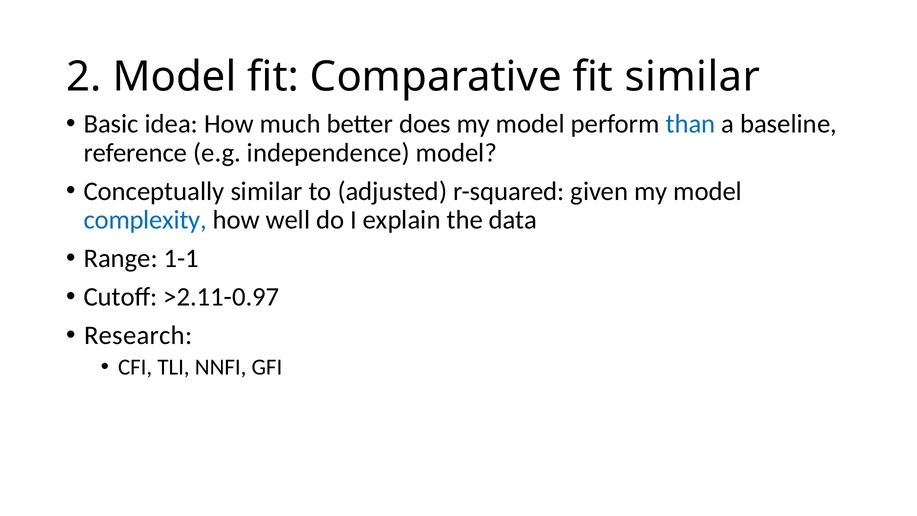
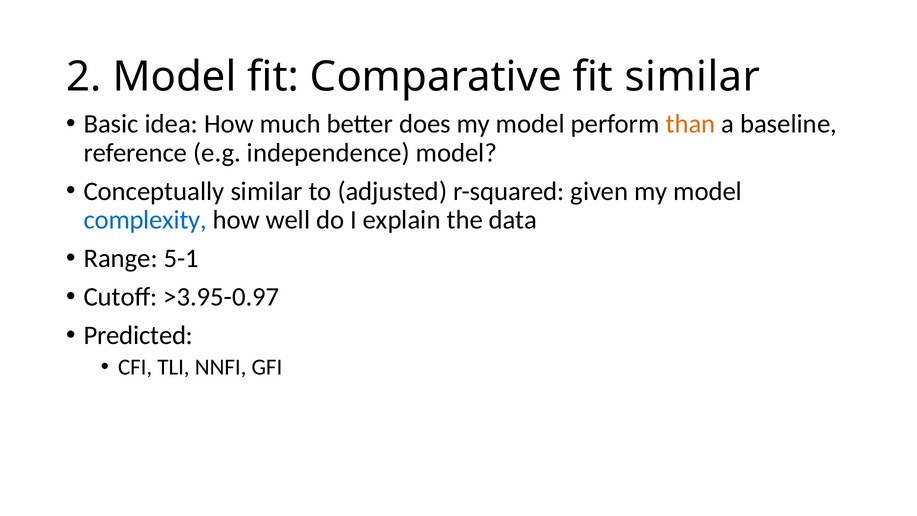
than colour: blue -> orange
1-1: 1-1 -> 5-1
>2.11-0.97: >2.11-0.97 -> >3.95-0.97
Research: Research -> Predicted
